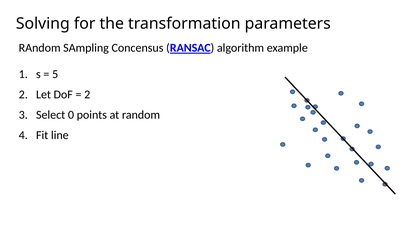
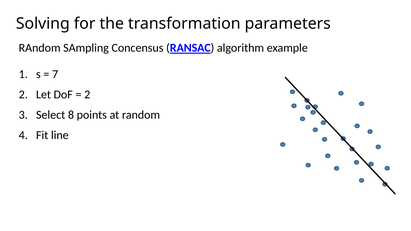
5: 5 -> 7
0: 0 -> 8
